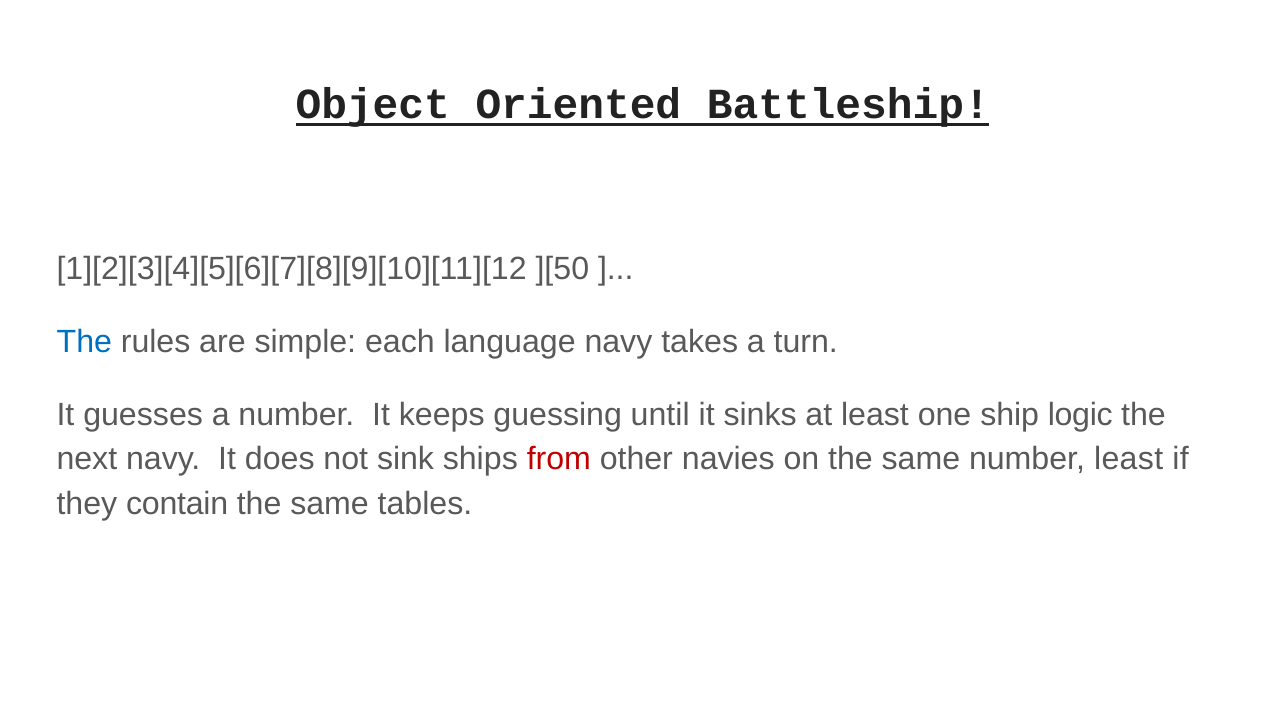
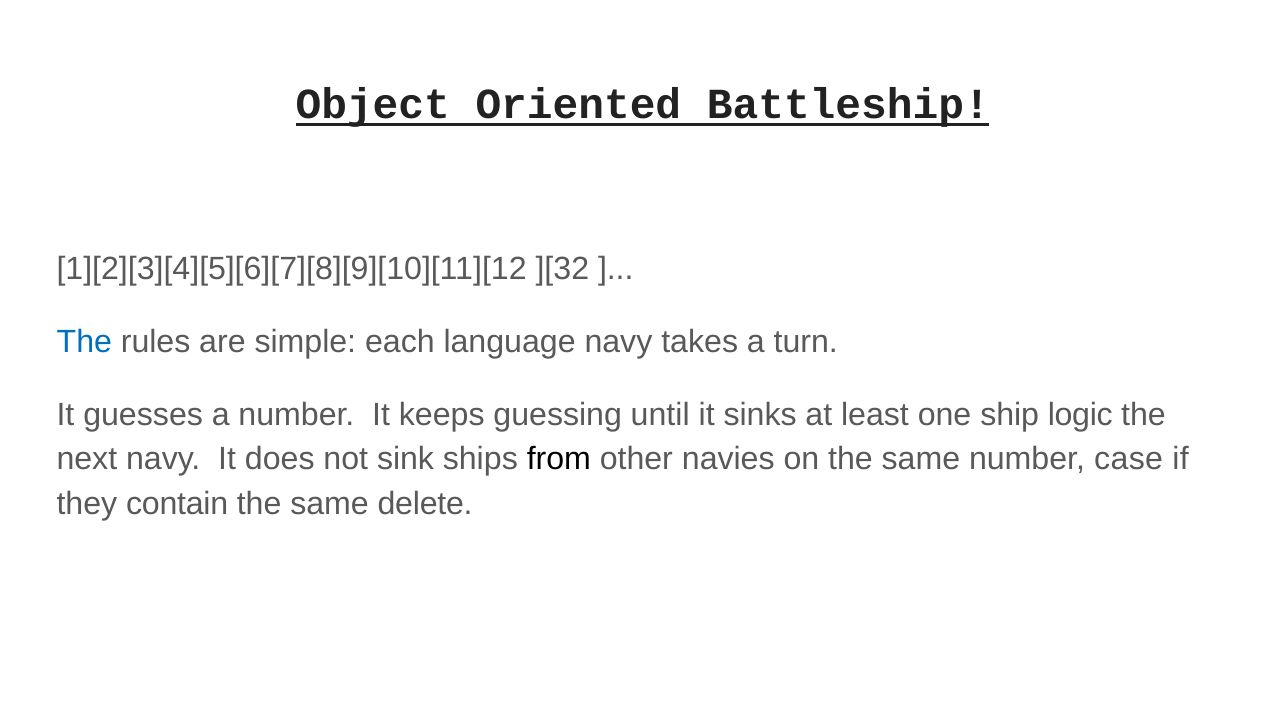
][50: ][50 -> ][32
from colour: red -> black
number least: least -> case
tables: tables -> delete
